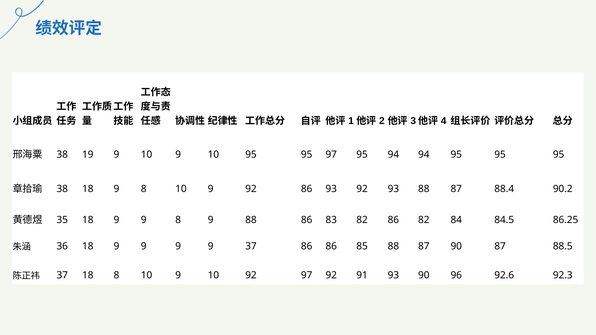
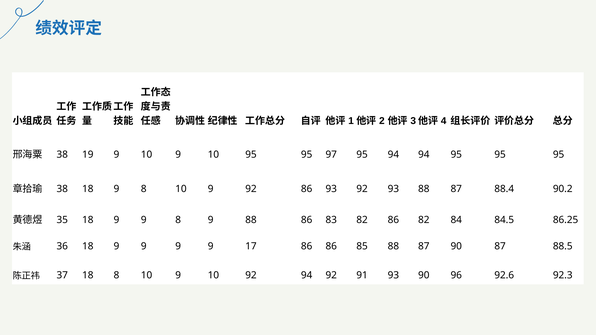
9 37: 37 -> 17
92 97: 97 -> 94
